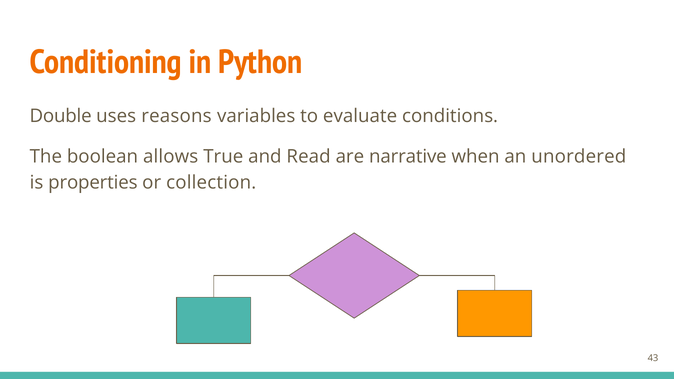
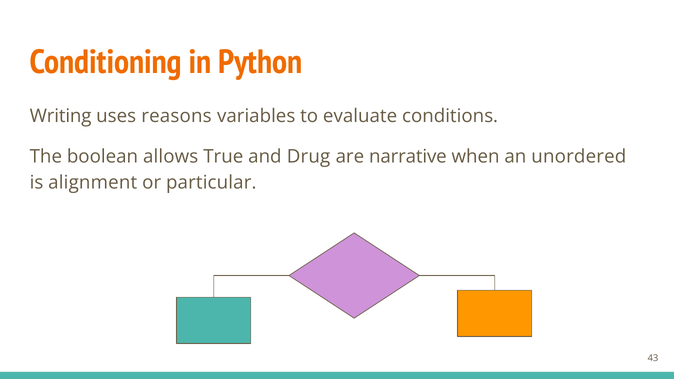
Double: Double -> Writing
Read: Read -> Drug
properties: properties -> alignment
collection: collection -> particular
